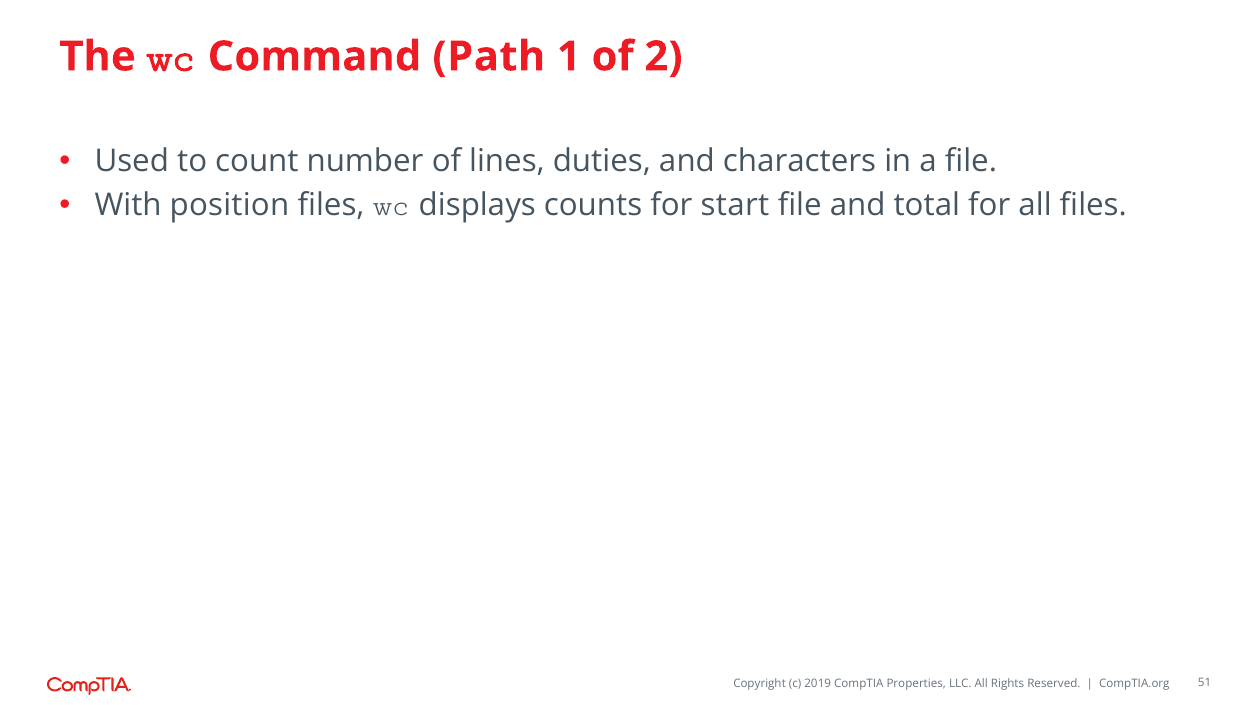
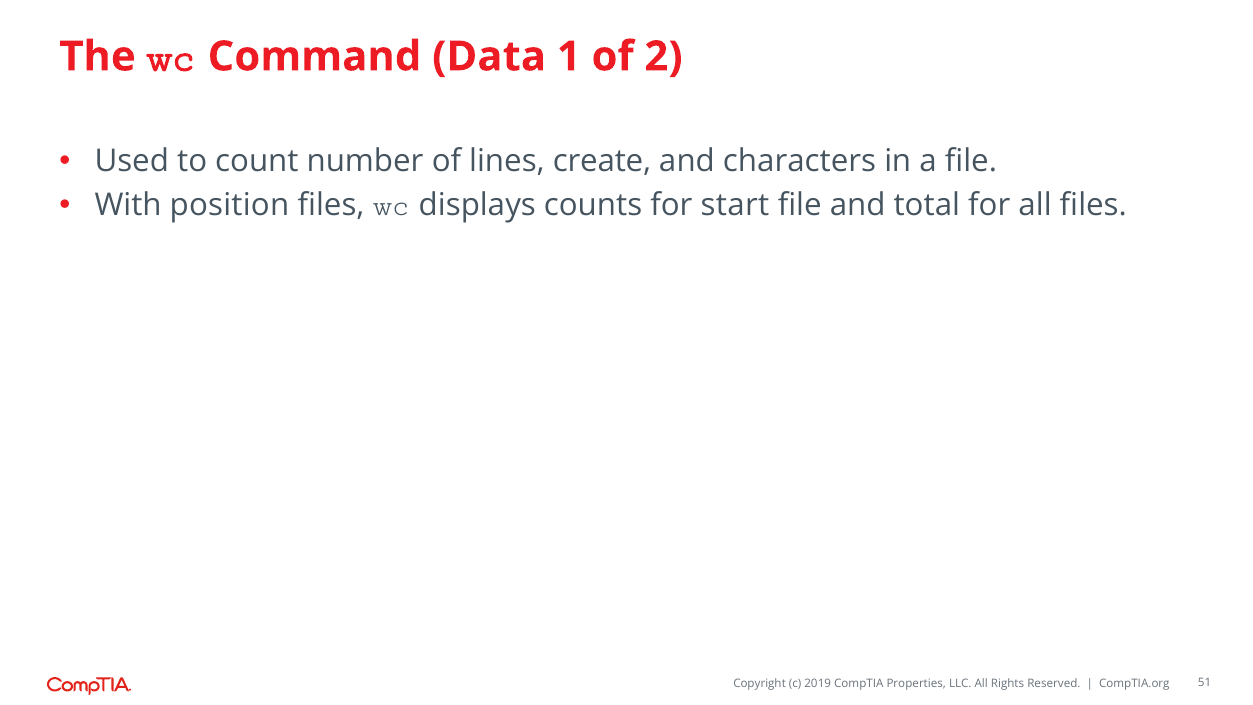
Path: Path -> Data
duties: duties -> create
